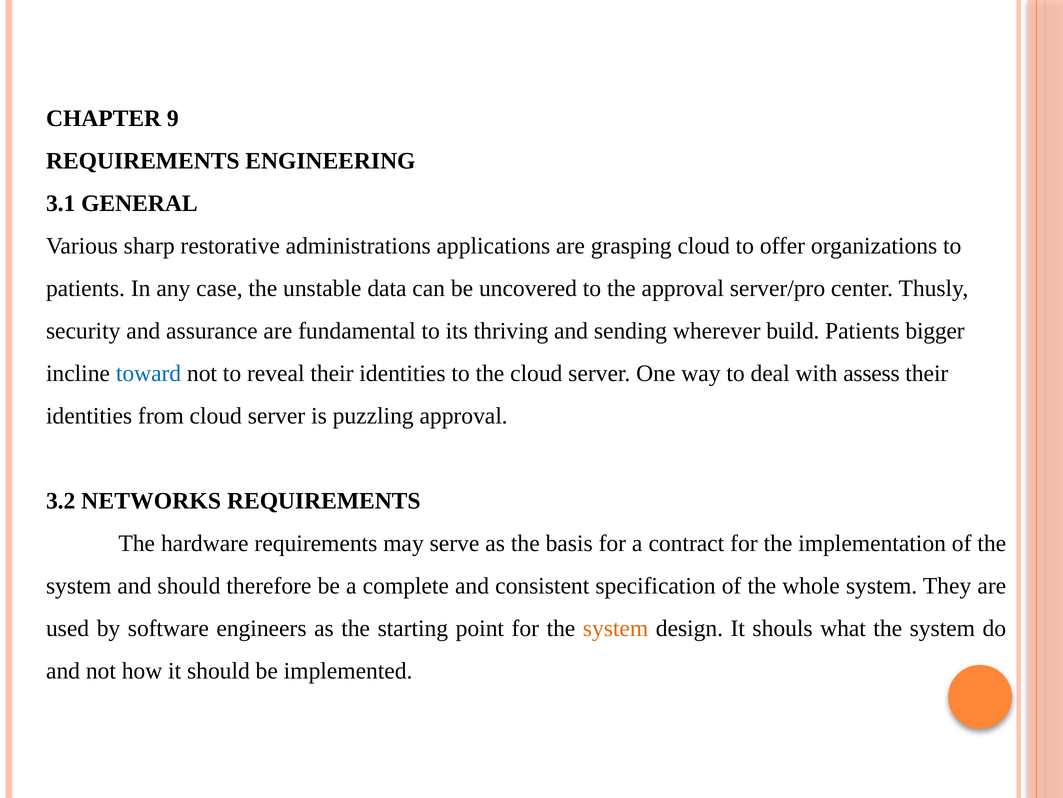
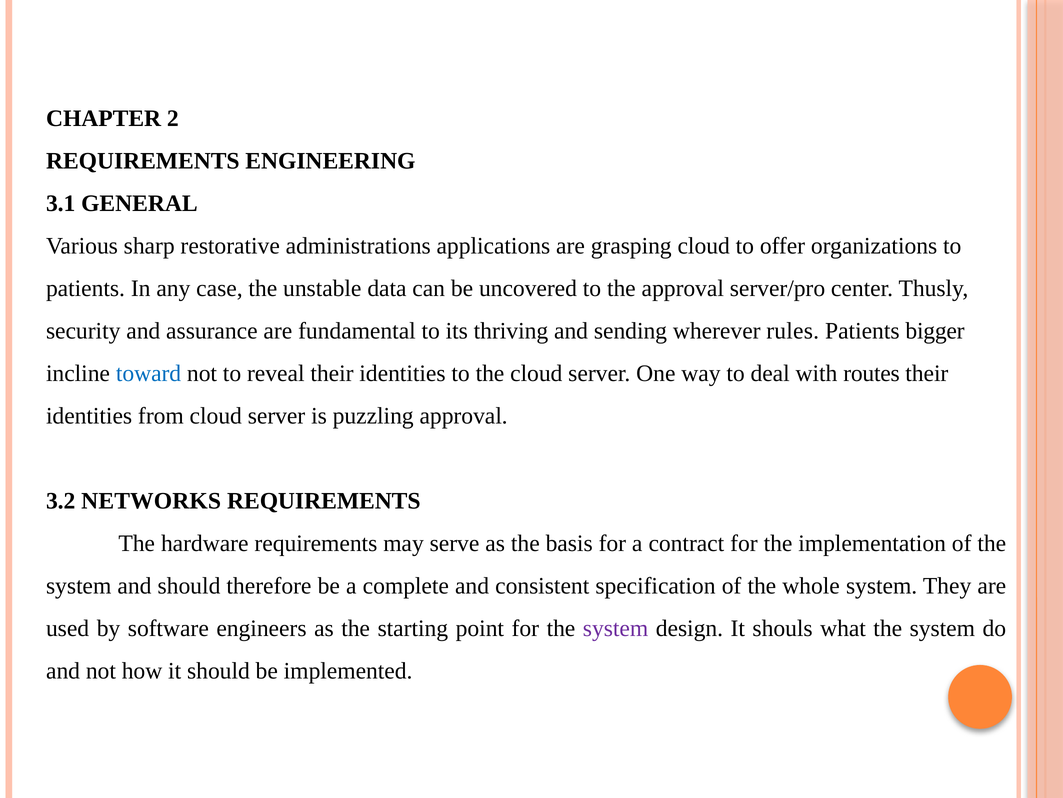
9: 9 -> 2
build: build -> rules
assess: assess -> routes
system at (616, 628) colour: orange -> purple
